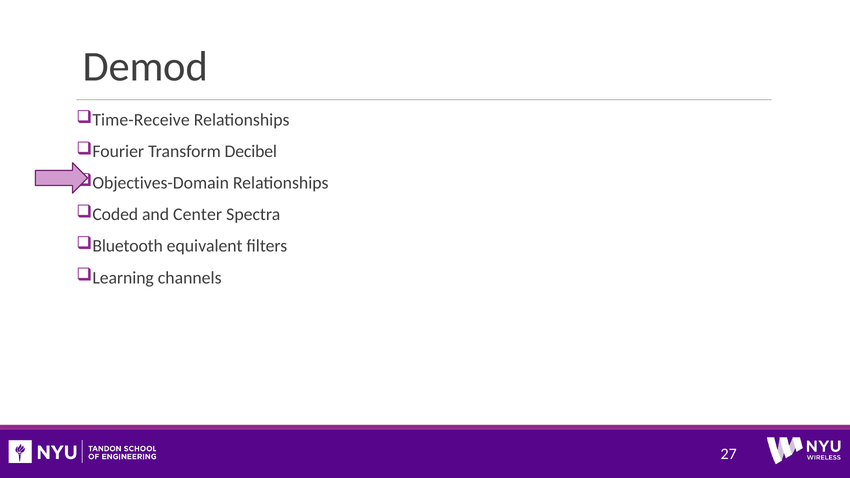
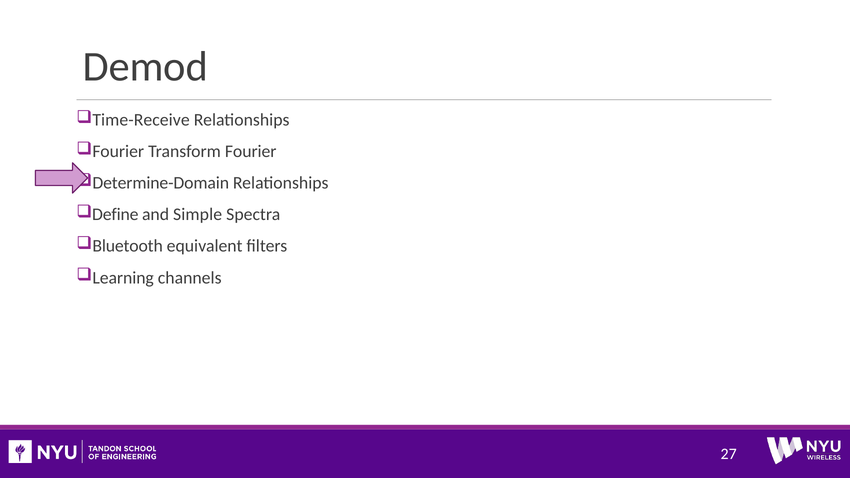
Transform Decibel: Decibel -> Fourier
Objectives-Domain: Objectives-Domain -> Determine-Domain
Coded: Coded -> Define
Center: Center -> Simple
